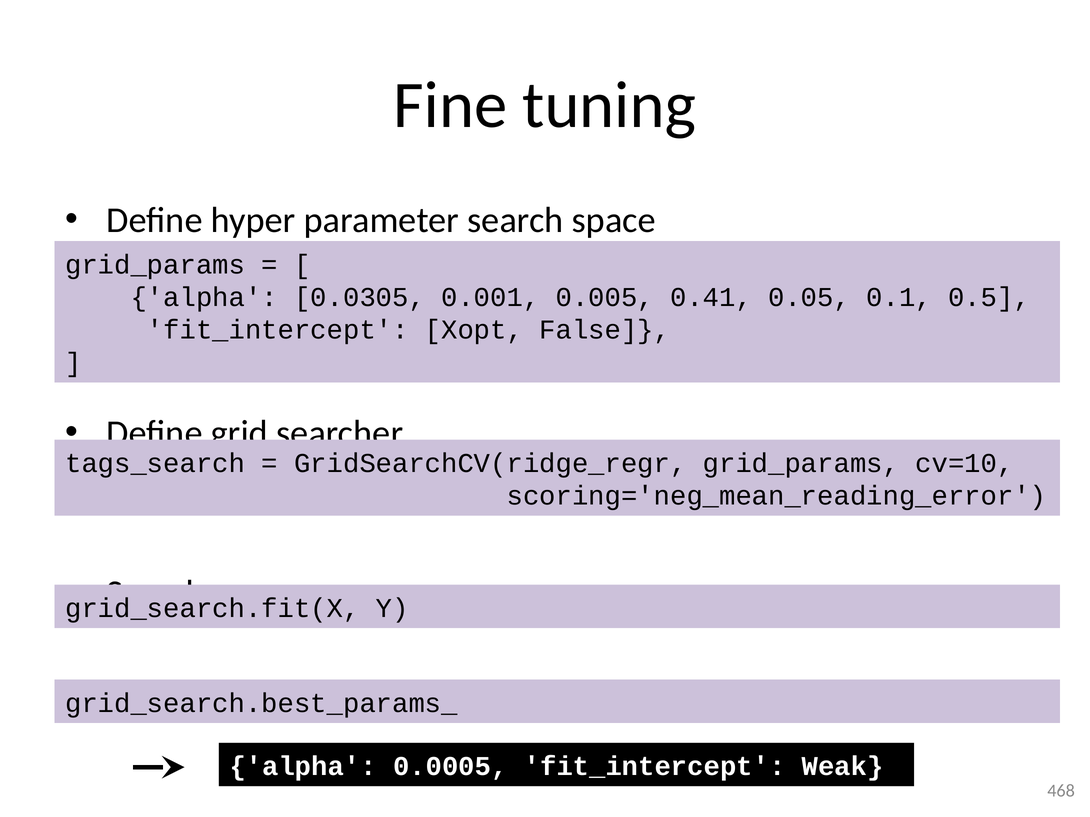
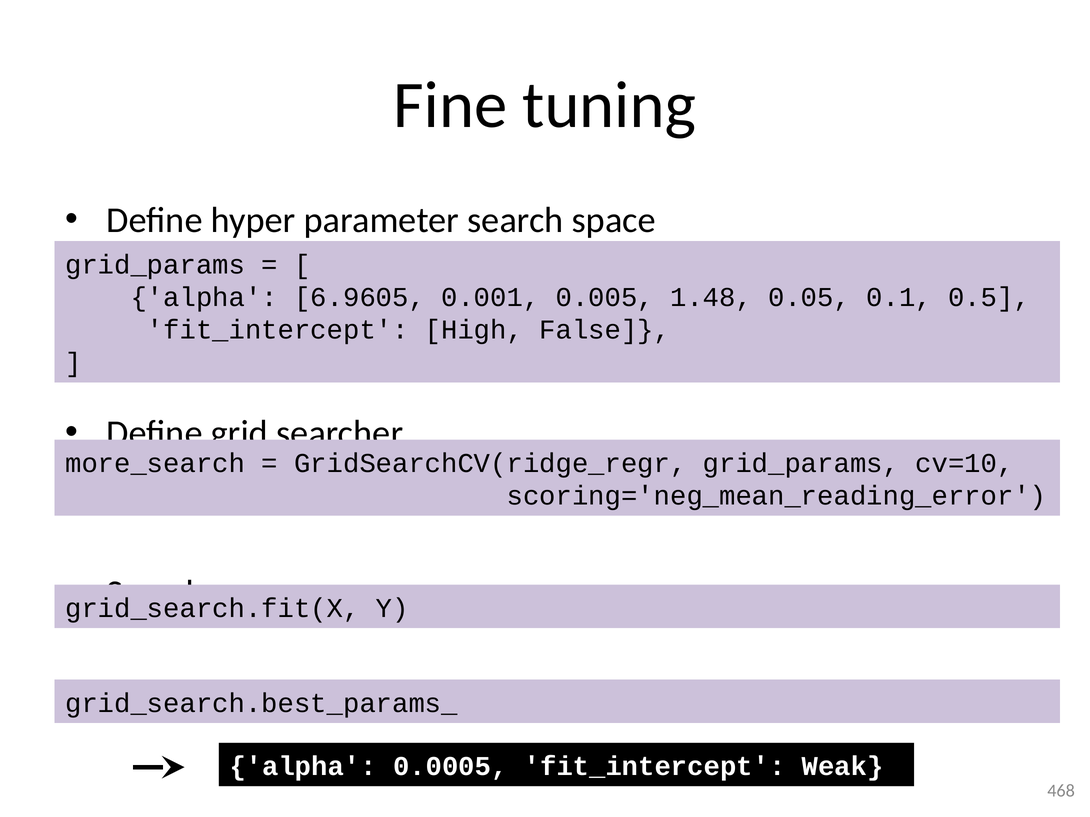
0.0305: 0.0305 -> 6.9605
0.41: 0.41 -> 1.48
Xopt: Xopt -> High
tags_search: tags_search -> more_search
